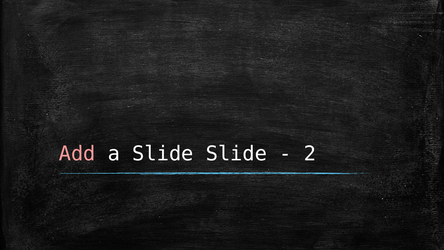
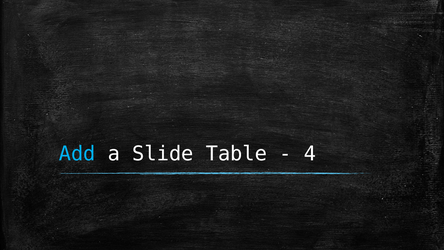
Add colour: pink -> light blue
Slide Slide: Slide -> Table
2: 2 -> 4
